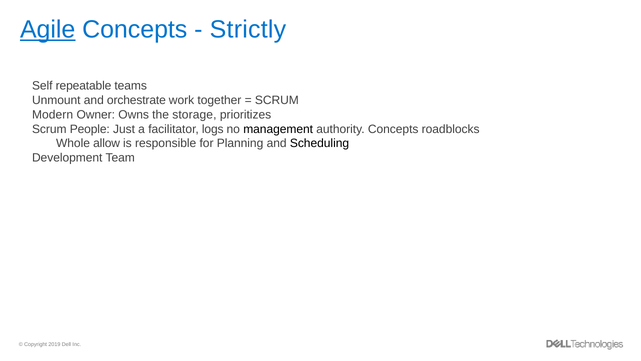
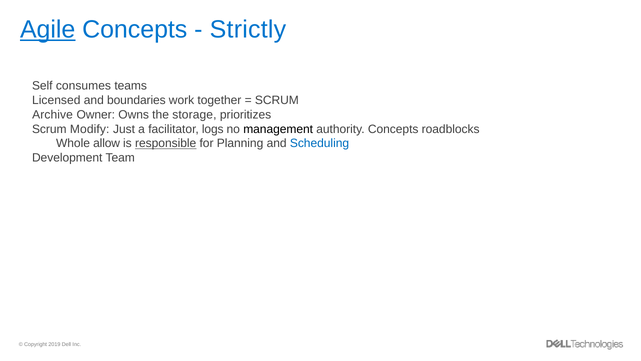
repeatable: repeatable -> consumes
Unmount: Unmount -> Licensed
orchestrate: orchestrate -> boundaries
Modern: Modern -> Archive
People: People -> Modify
responsible underline: none -> present
Scheduling colour: black -> blue
